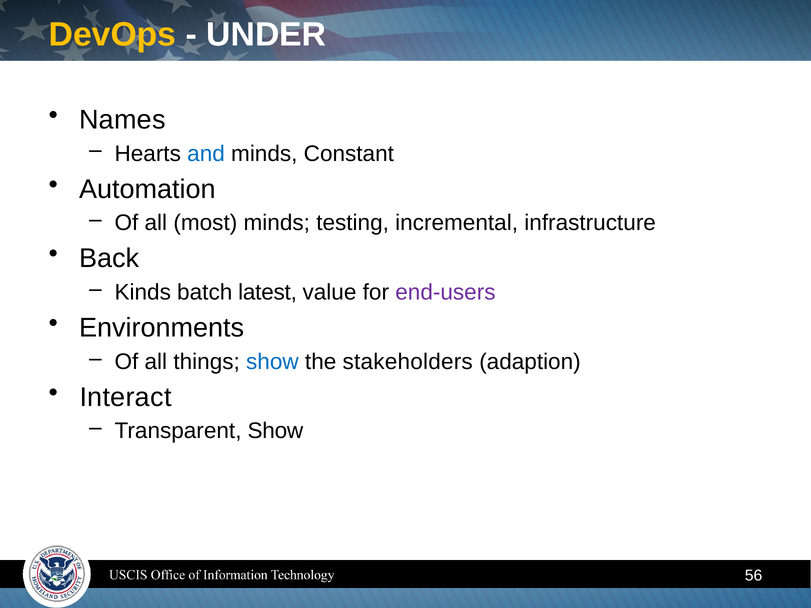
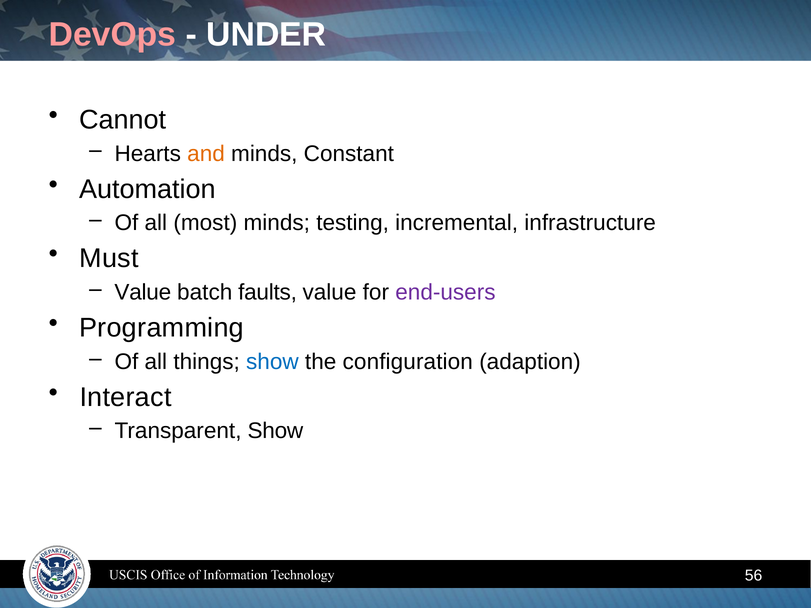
DevOps colour: yellow -> pink
Names: Names -> Cannot
and colour: blue -> orange
Back: Back -> Must
Kinds at (143, 292): Kinds -> Value
latest: latest -> faults
Environments: Environments -> Programming
stakeholders: stakeholders -> configuration
